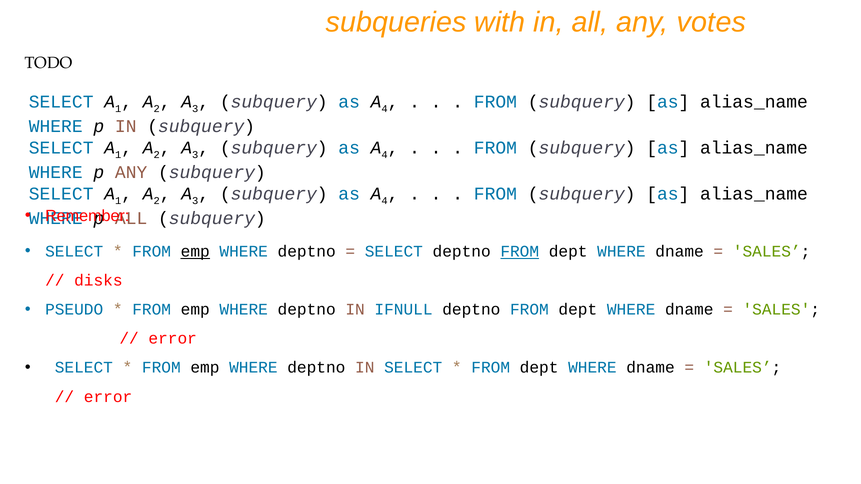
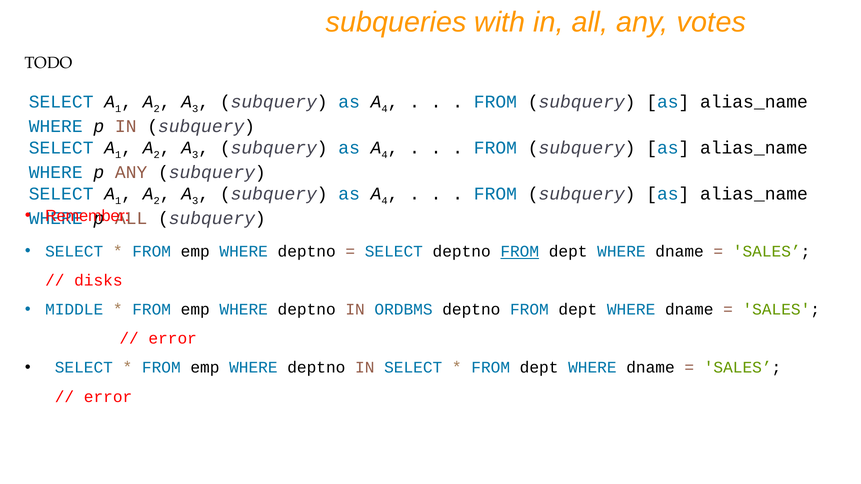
emp at (195, 252) underline: present -> none
PSEUDO: PSEUDO -> MIDDLE
IFNULL: IFNULL -> ORDBMS
